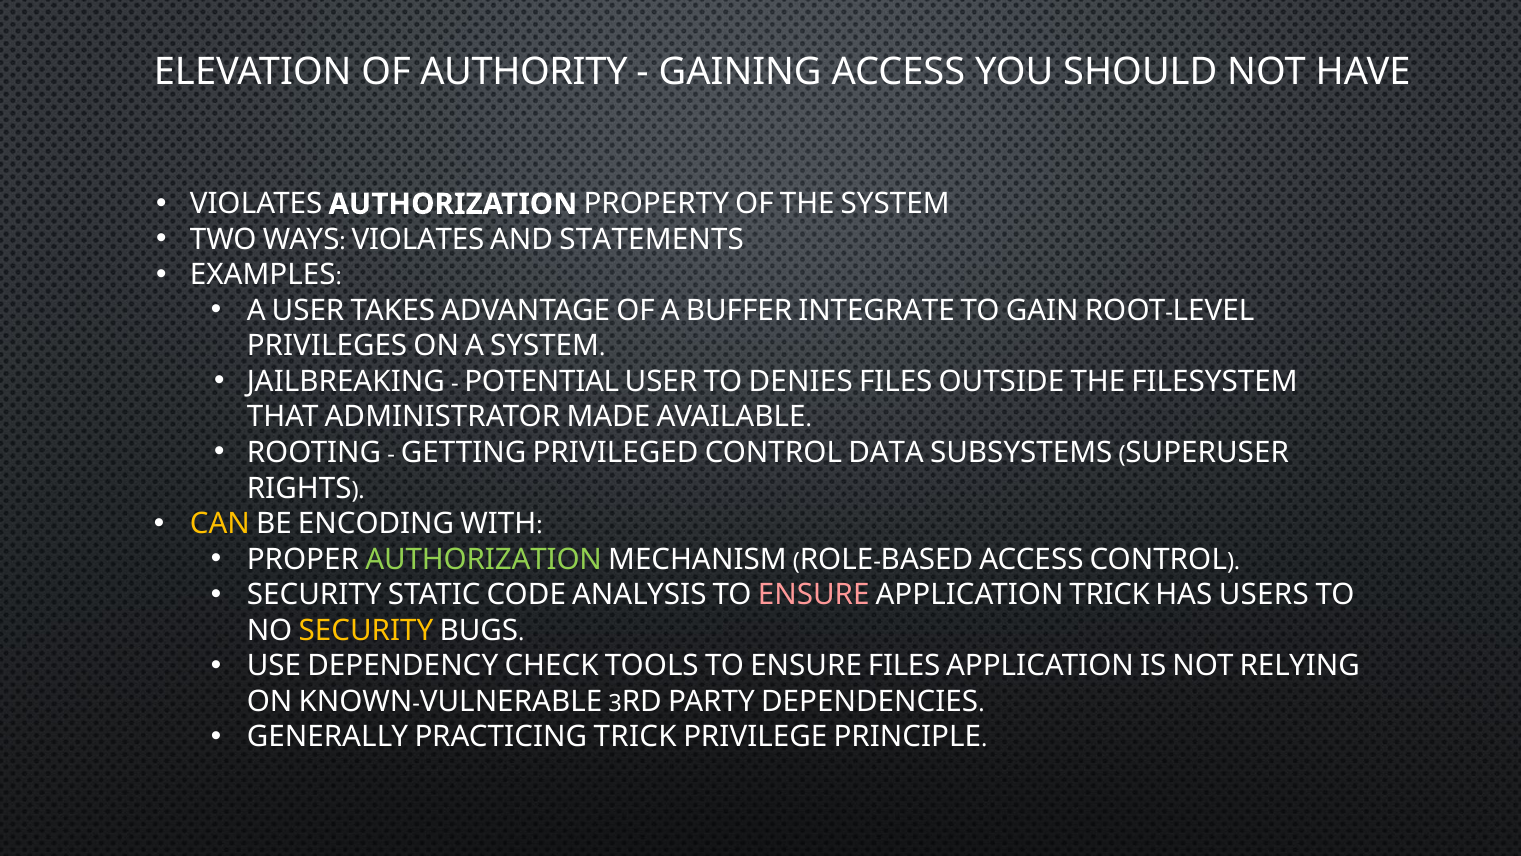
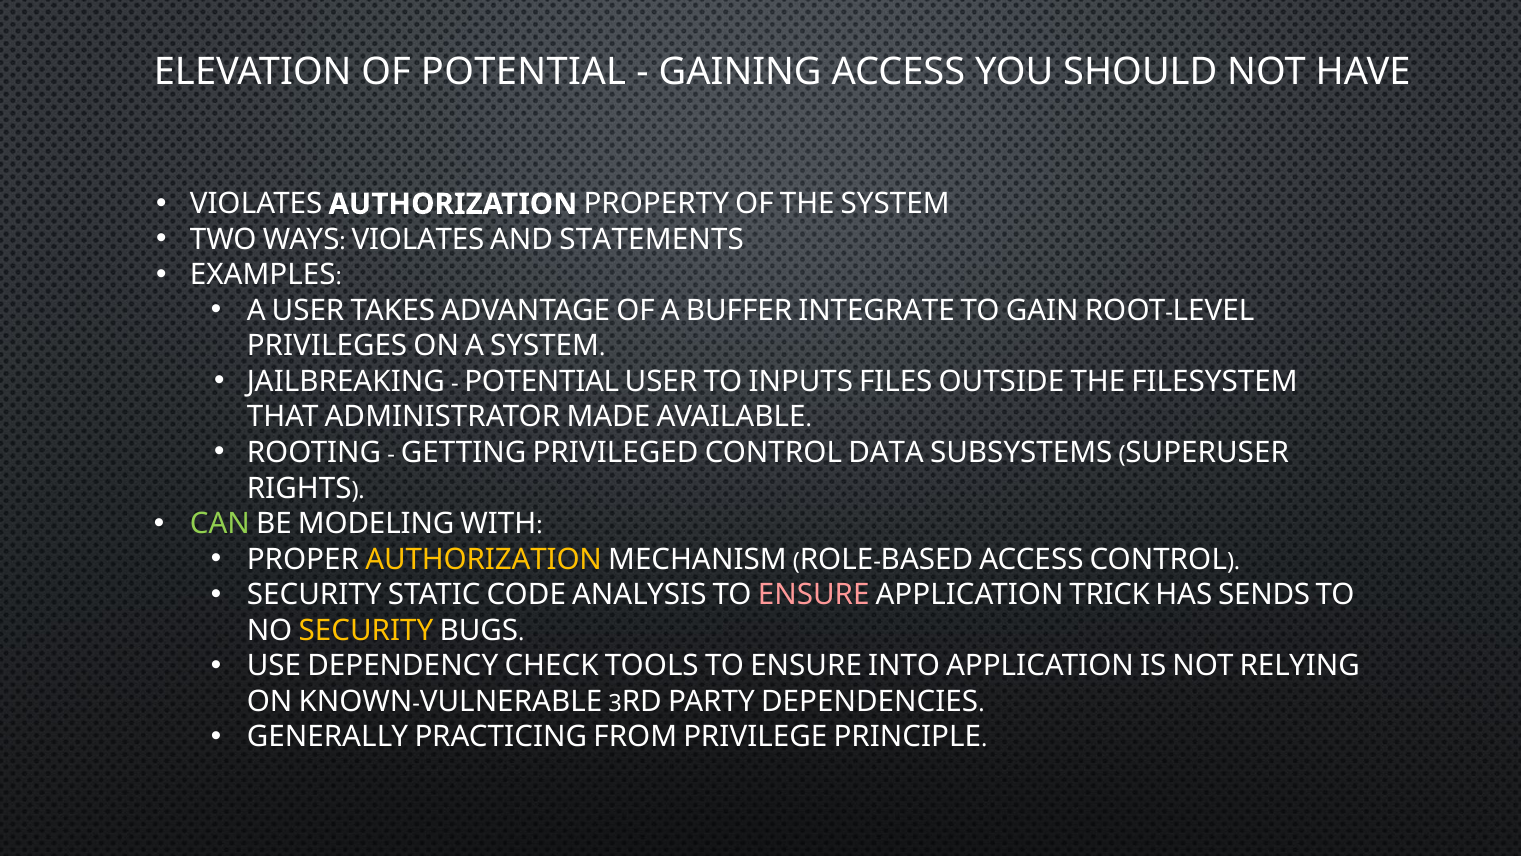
OF AUTHORITY: AUTHORITY -> POTENTIAL
DENIES: DENIES -> INPUTS
CAN colour: yellow -> light green
ENCODING: ENCODING -> MODELING
AUTHORIZATION at (484, 559) colour: light green -> yellow
USERS: USERS -> SENDS
ENSURE FILES: FILES -> INTO
PRACTICING TRICK: TRICK -> FROM
